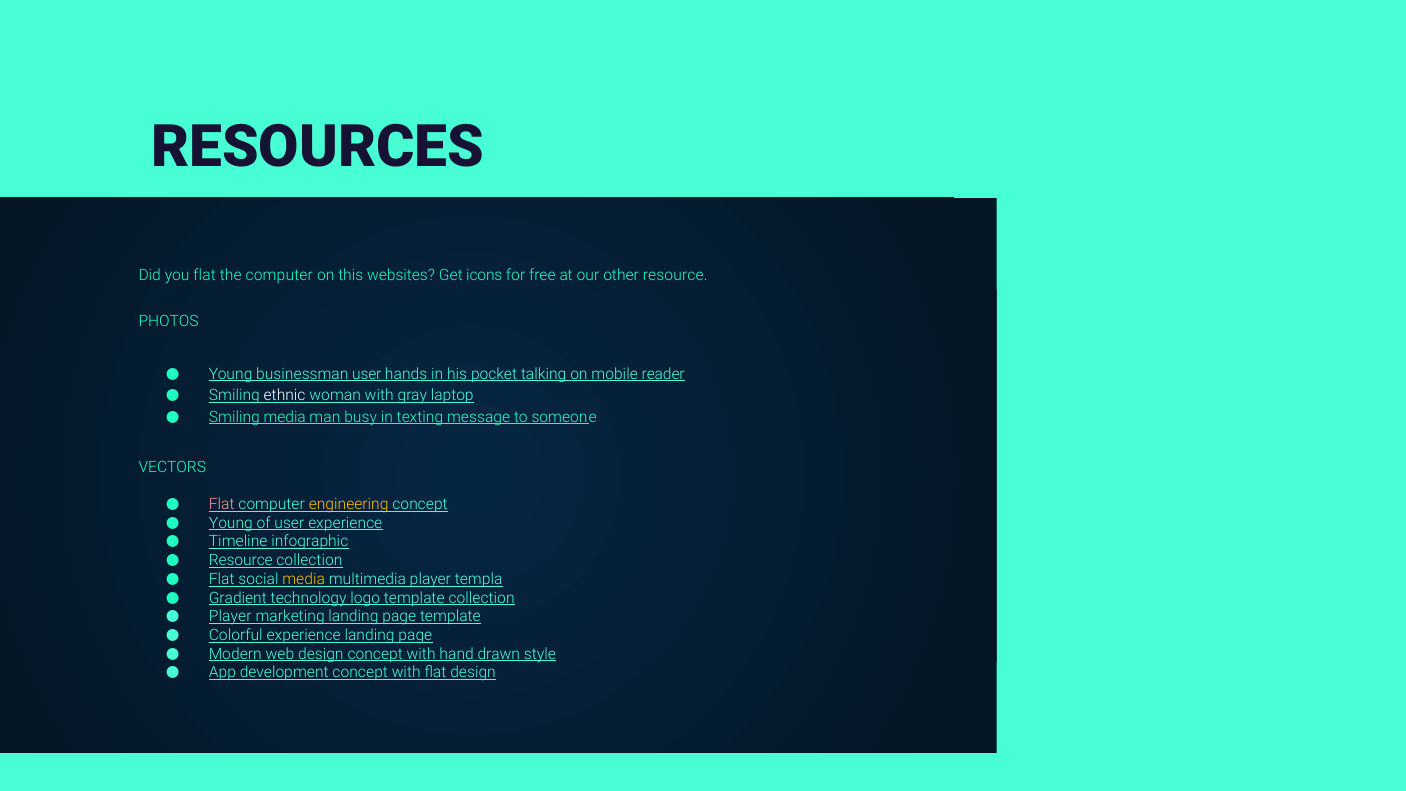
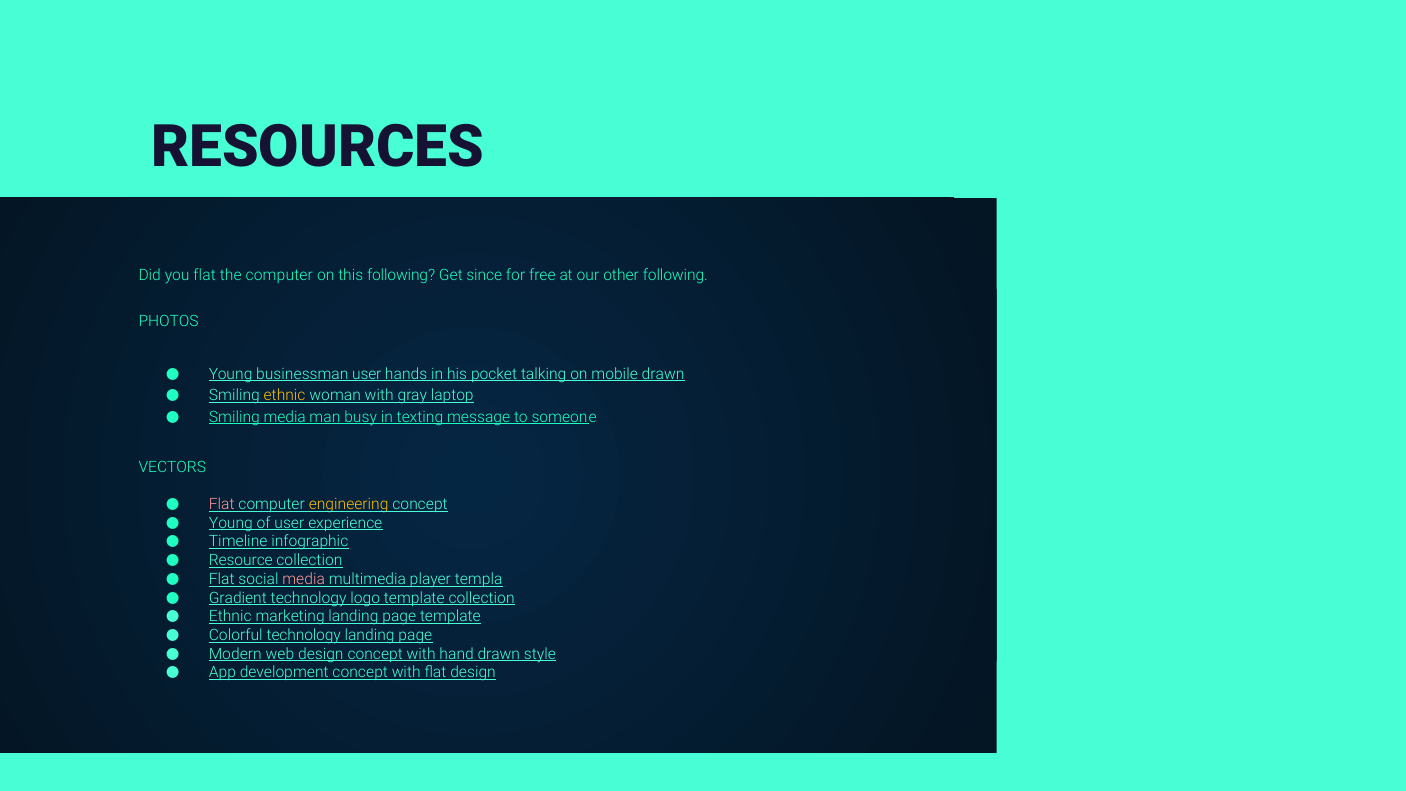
this websites: websites -> following
icons: icons -> since
other resource: resource -> following
mobile reader: reader -> drawn
ethnic at (285, 395) colour: white -> yellow
media at (304, 579) colour: yellow -> pink
Player at (230, 617): Player -> Ethnic
Colorful experience: experience -> technology
